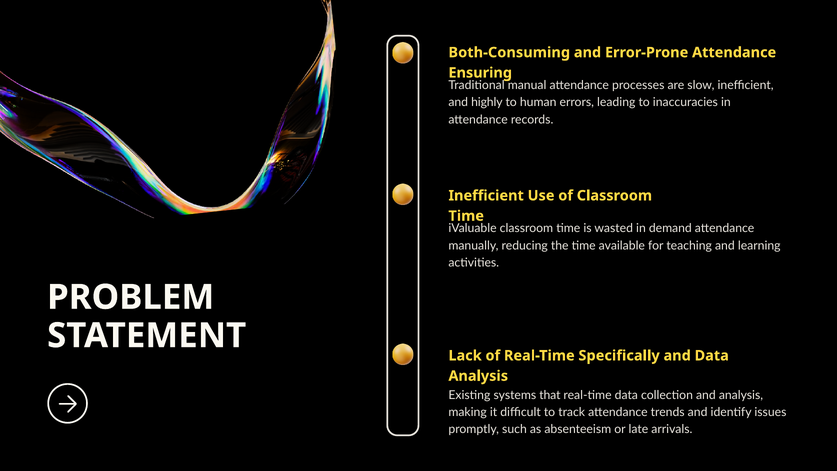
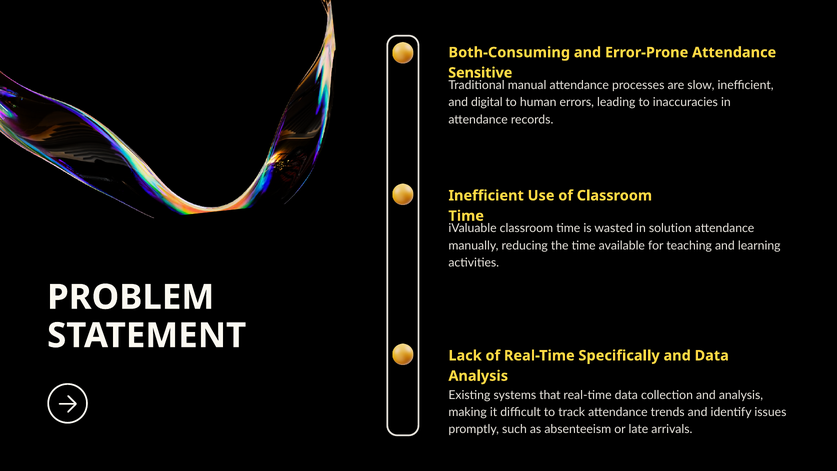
Ensuring: Ensuring -> Sensitive
highly: highly -> digital
demand: demand -> solution
